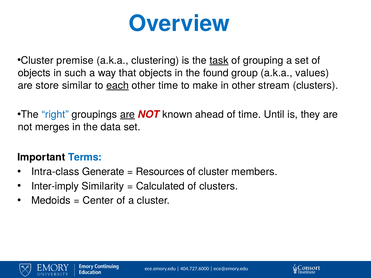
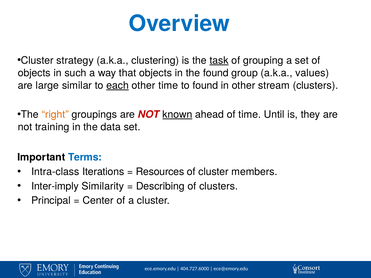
premise: premise -> strategy
store: store -> large
to make: make -> found
right colour: blue -> orange
are at (127, 115) underline: present -> none
known underline: none -> present
merges: merges -> training
Generate: Generate -> Iterations
Calculated: Calculated -> Describing
Medoids: Medoids -> Principal
